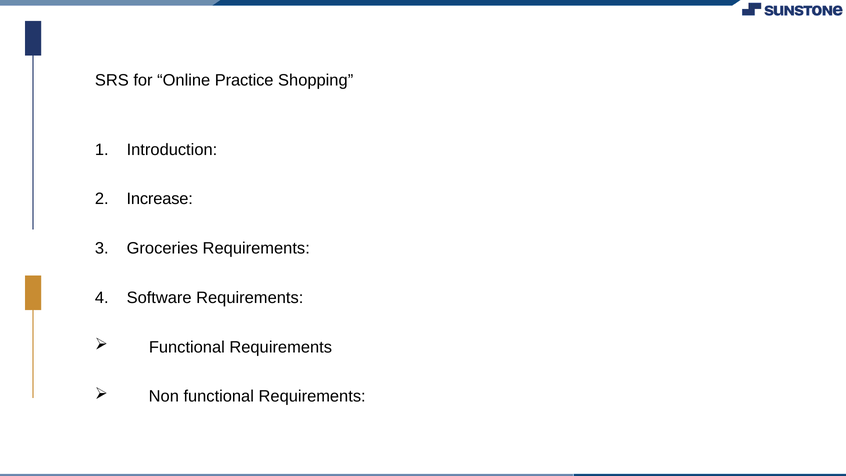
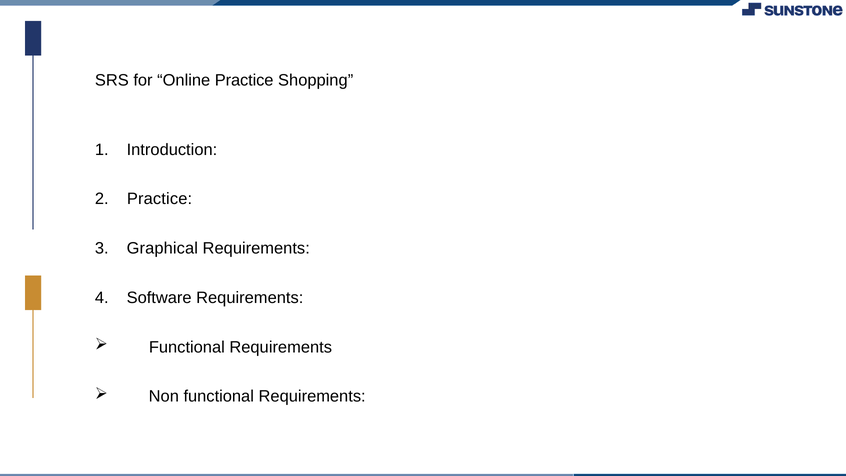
Increase at (160, 199): Increase -> Practice
Groceries: Groceries -> Graphical
